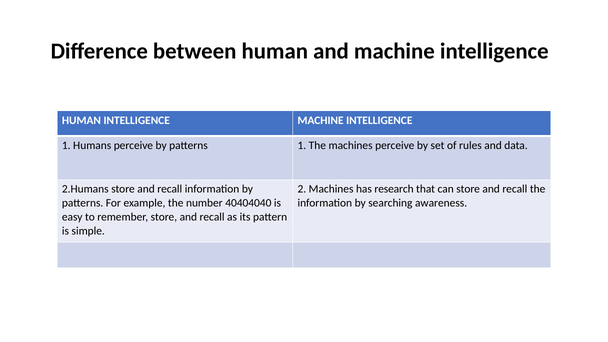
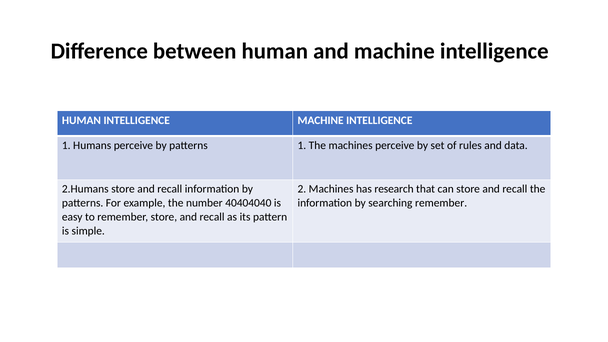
searching awareness: awareness -> remember
